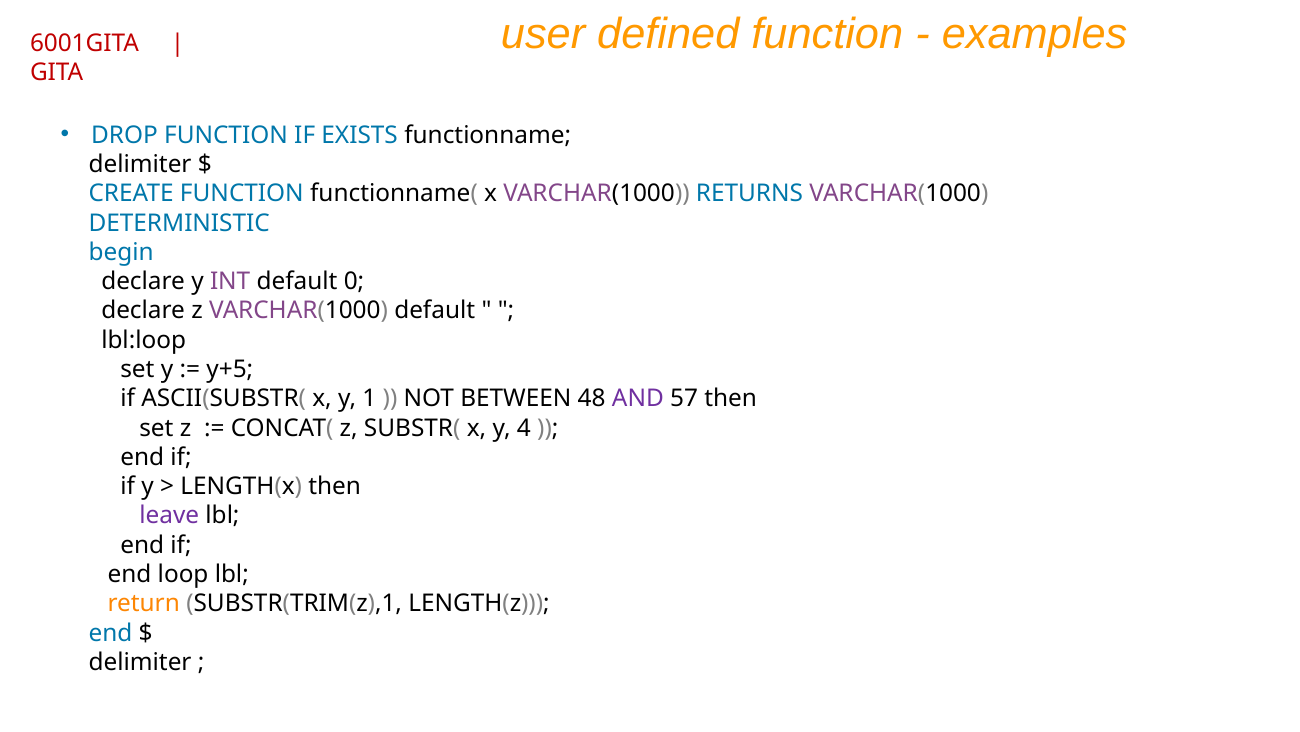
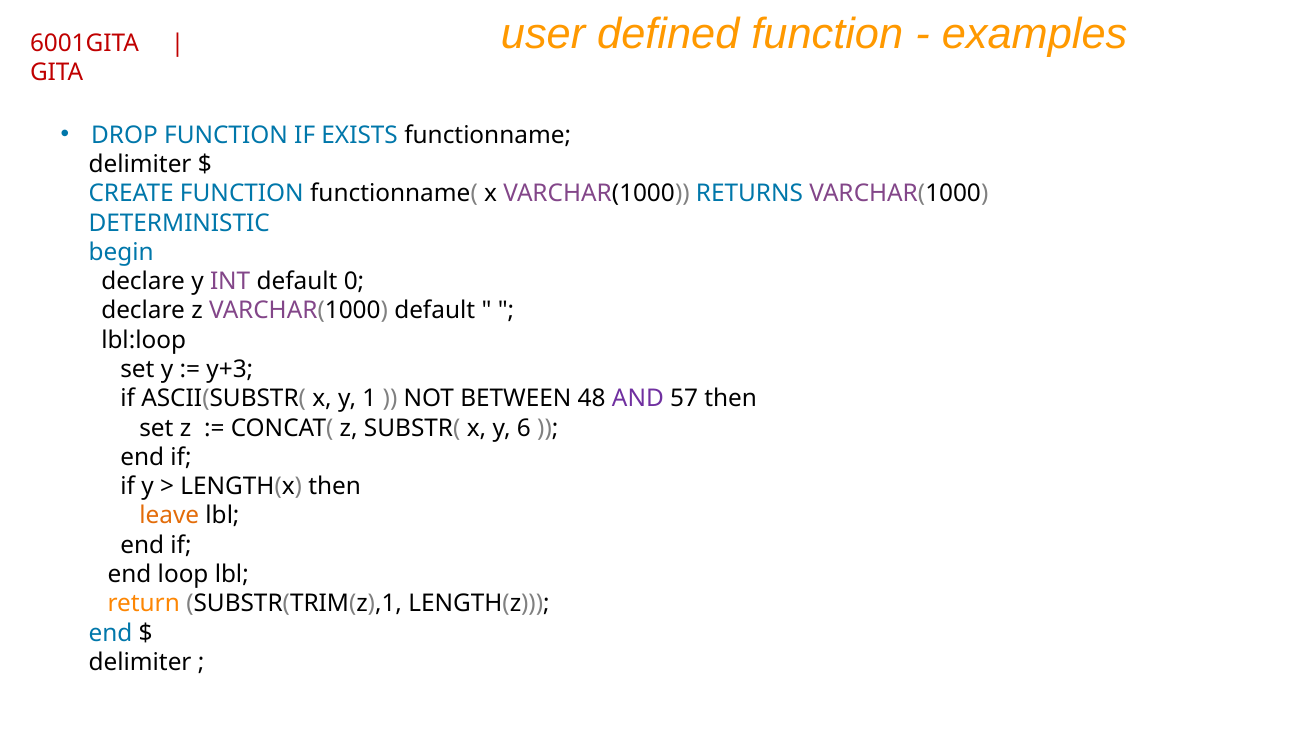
y+5: y+5 -> y+3
4: 4 -> 6
leave colour: purple -> orange
